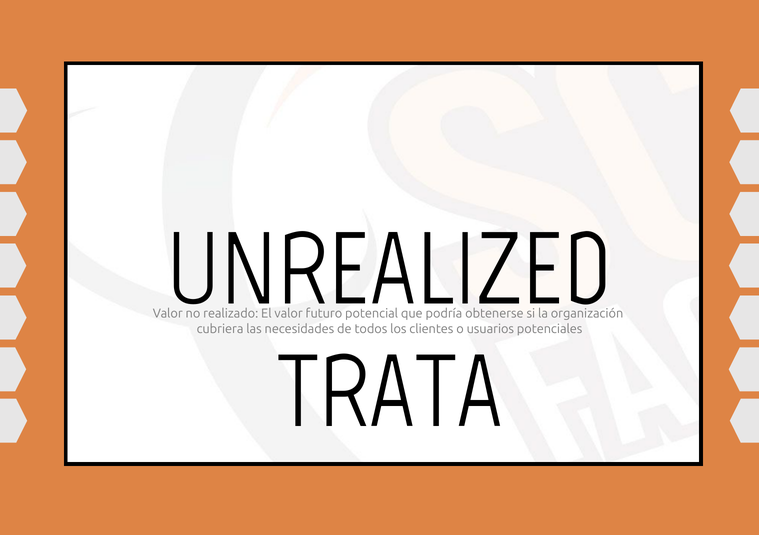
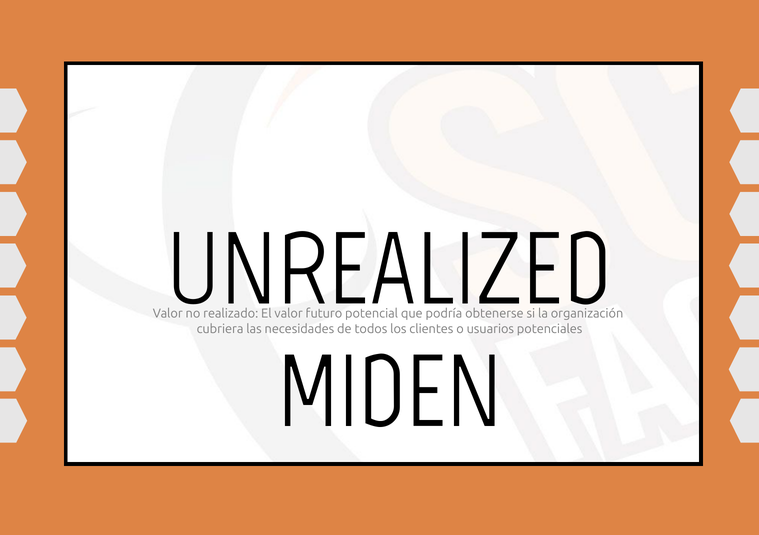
TRATA: TRATA -> MIDEN
